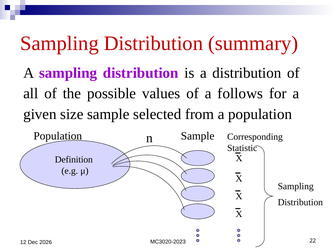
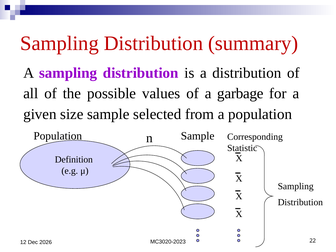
follows: follows -> garbage
